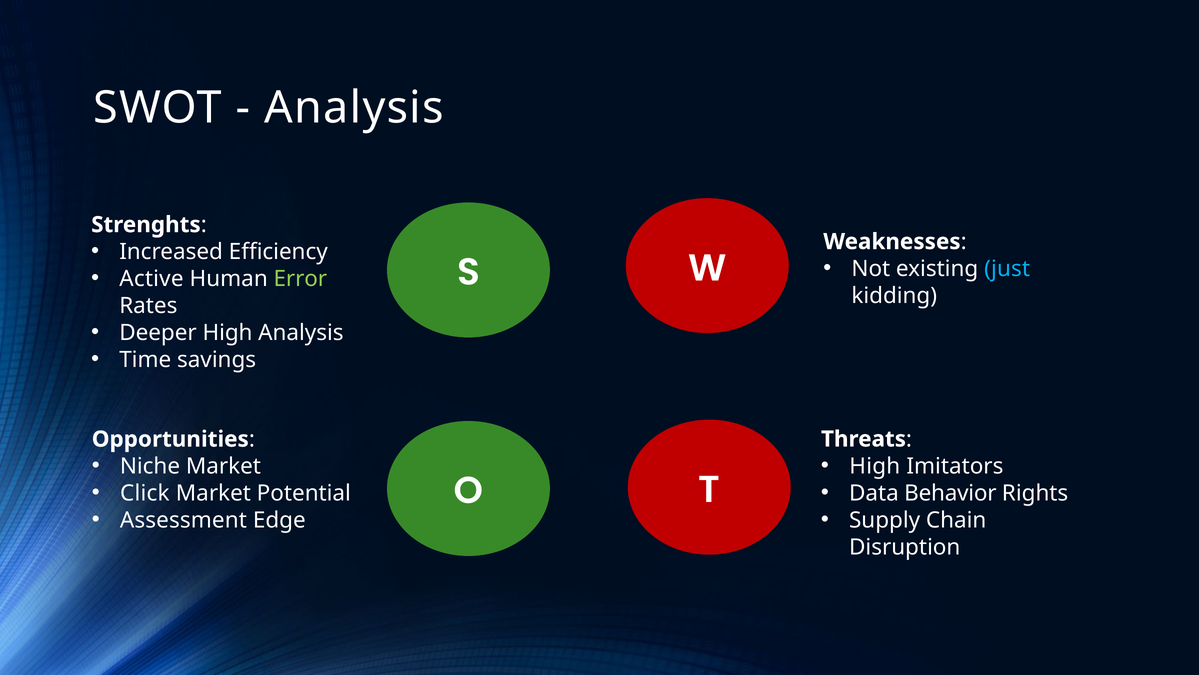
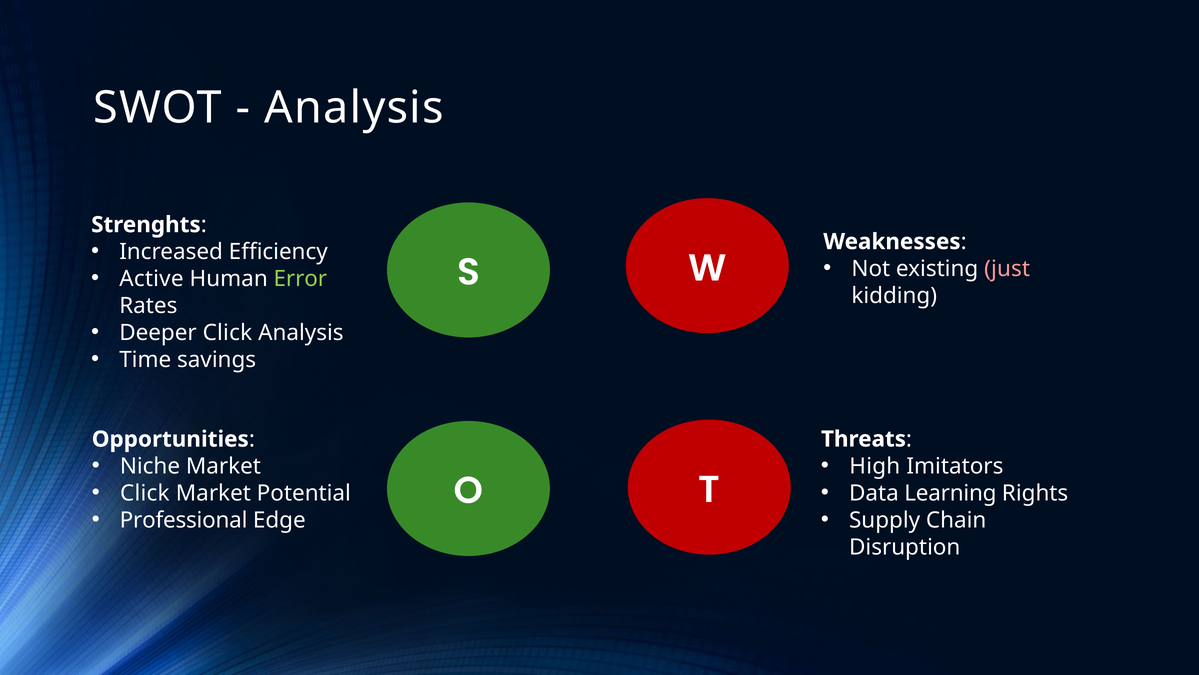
just colour: light blue -> pink
Deeper High: High -> Click
Behavior: Behavior -> Learning
Assessment: Assessment -> Professional
